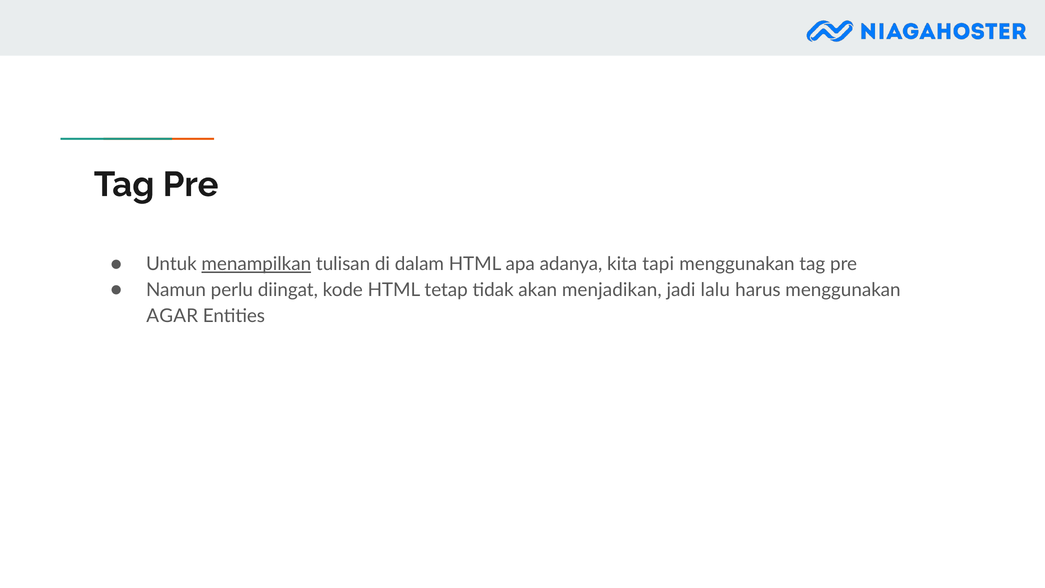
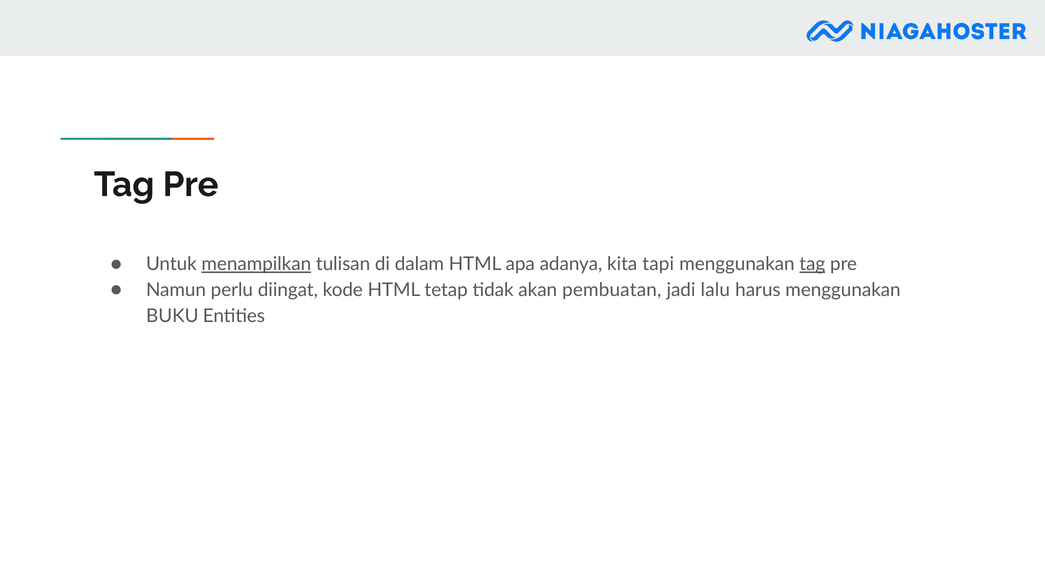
tag at (812, 264) underline: none -> present
menjadikan: menjadikan -> pembuatan
AGAR: AGAR -> BUKU
